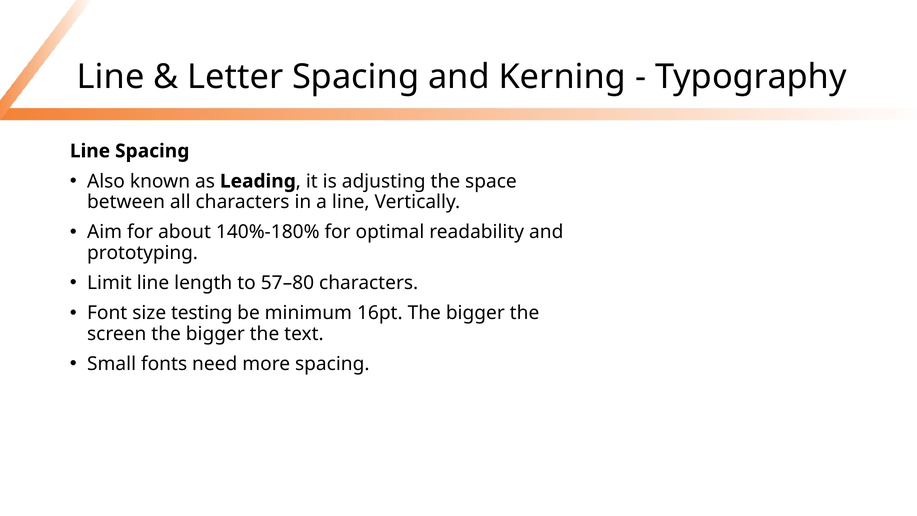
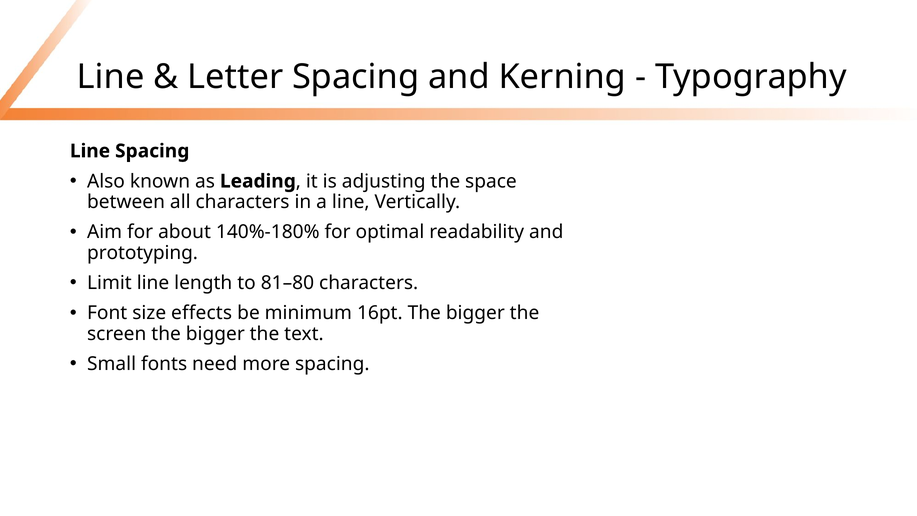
57–80: 57–80 -> 81–80
testing: testing -> effects
